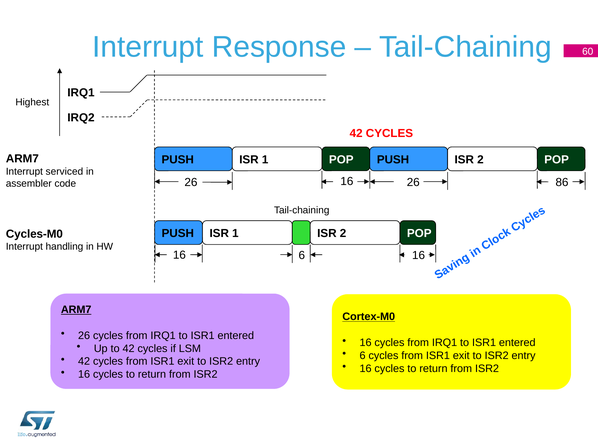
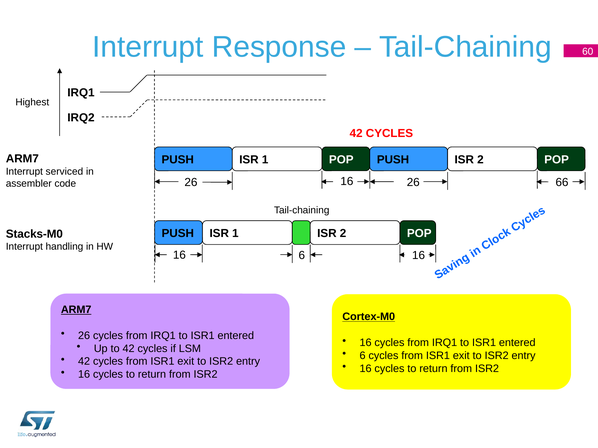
86: 86 -> 66
Cycles-M0: Cycles-M0 -> Stacks-M0
